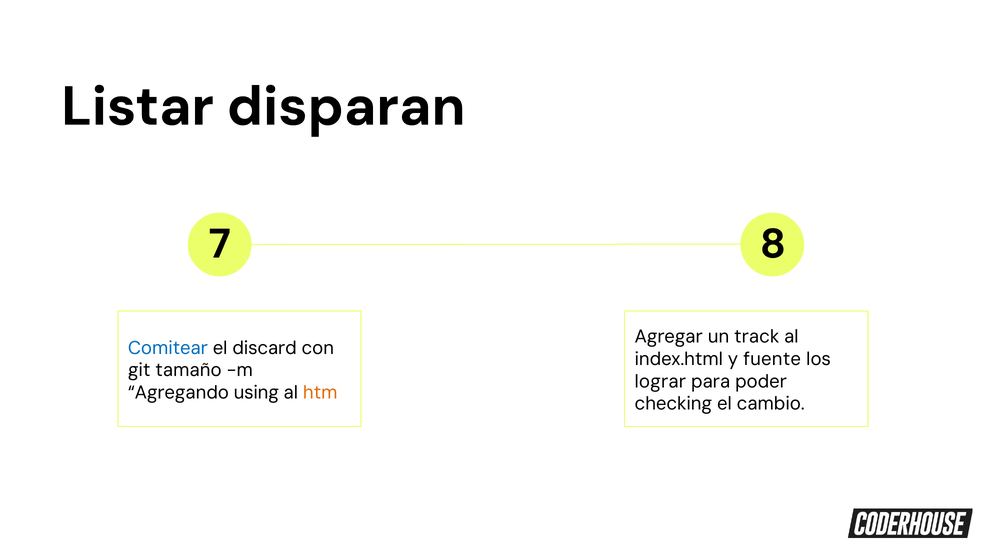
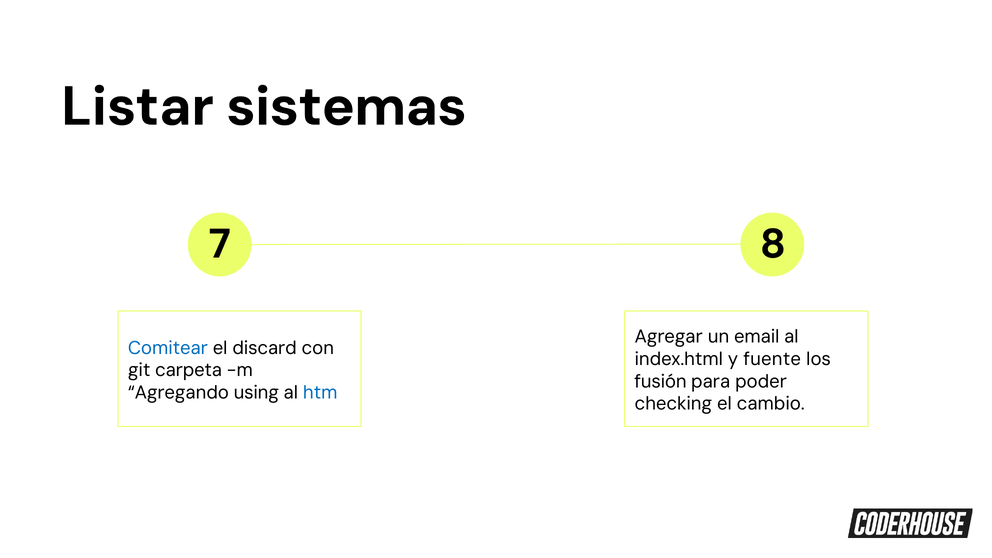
disparan: disparan -> sistemas
track: track -> email
tamaño: tamaño -> carpeta
lograr: lograr -> fusión
htm colour: orange -> blue
